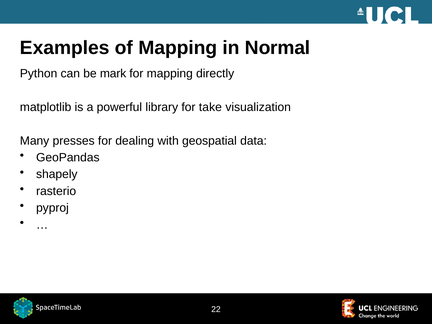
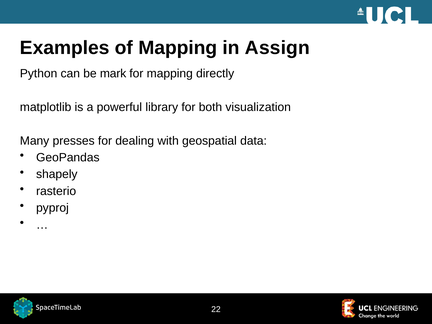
Normal: Normal -> Assign
take: take -> both
